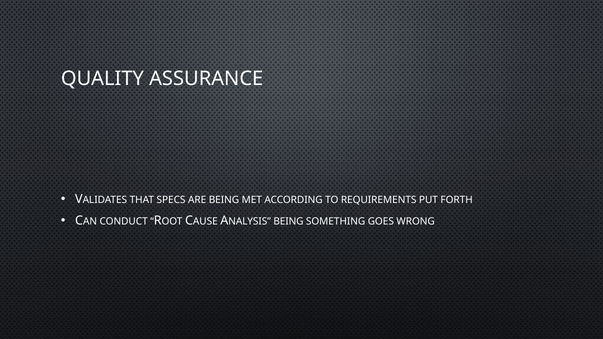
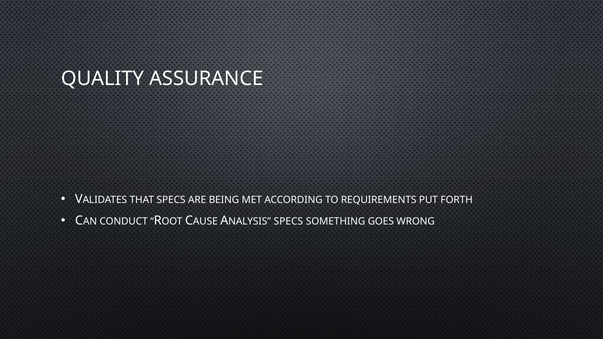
BEING at (288, 222): BEING -> SPECS
